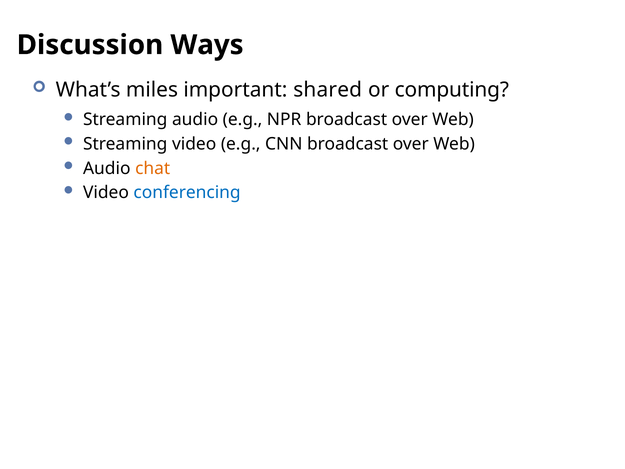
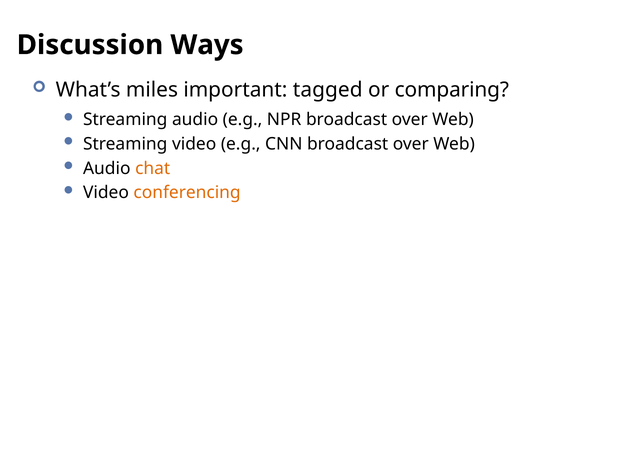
shared: shared -> tagged
computing: computing -> comparing
conferencing colour: blue -> orange
